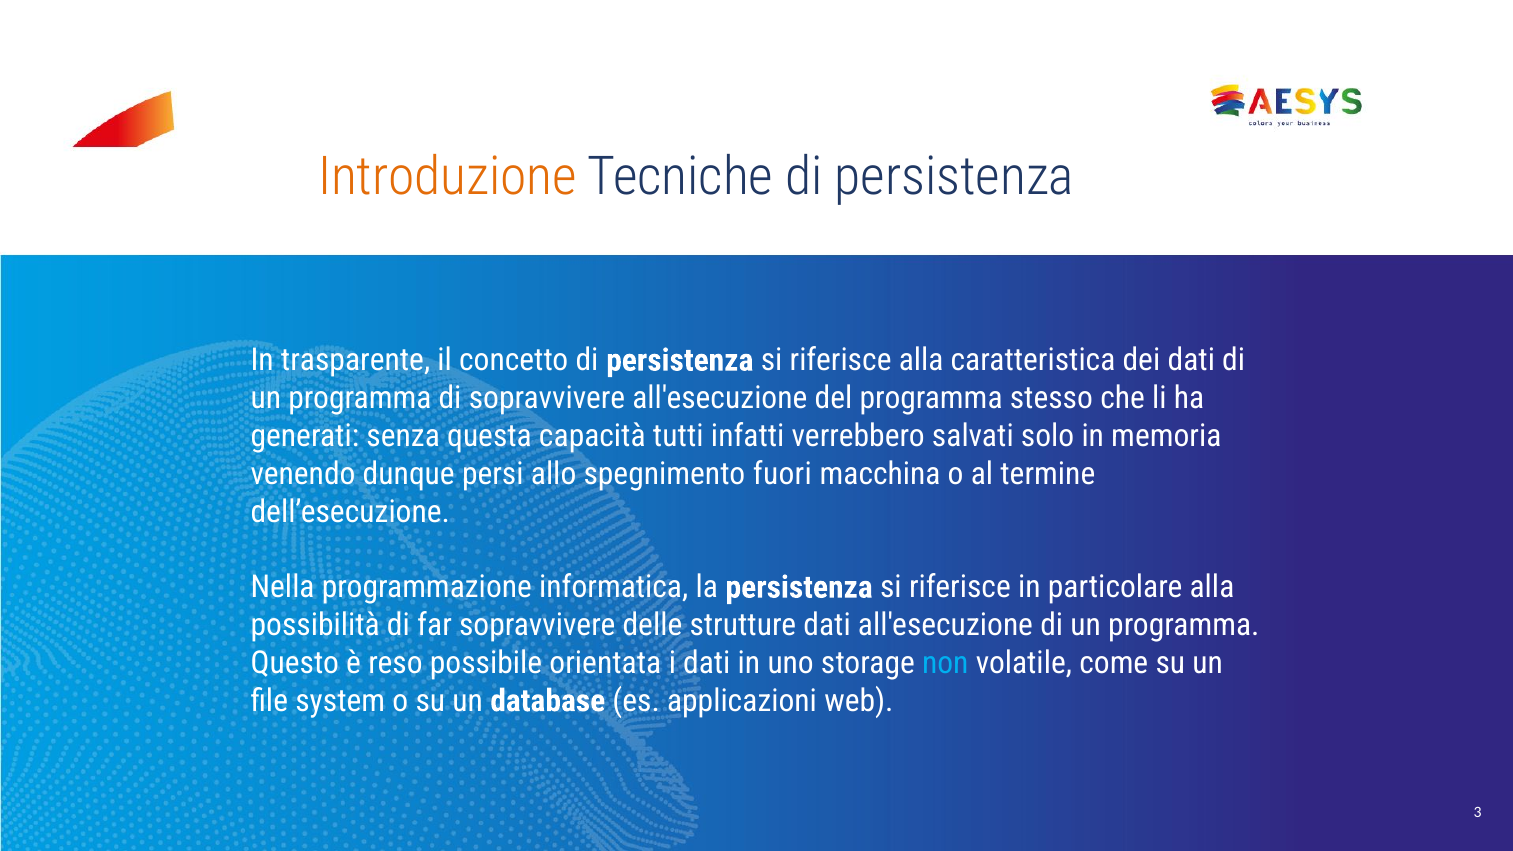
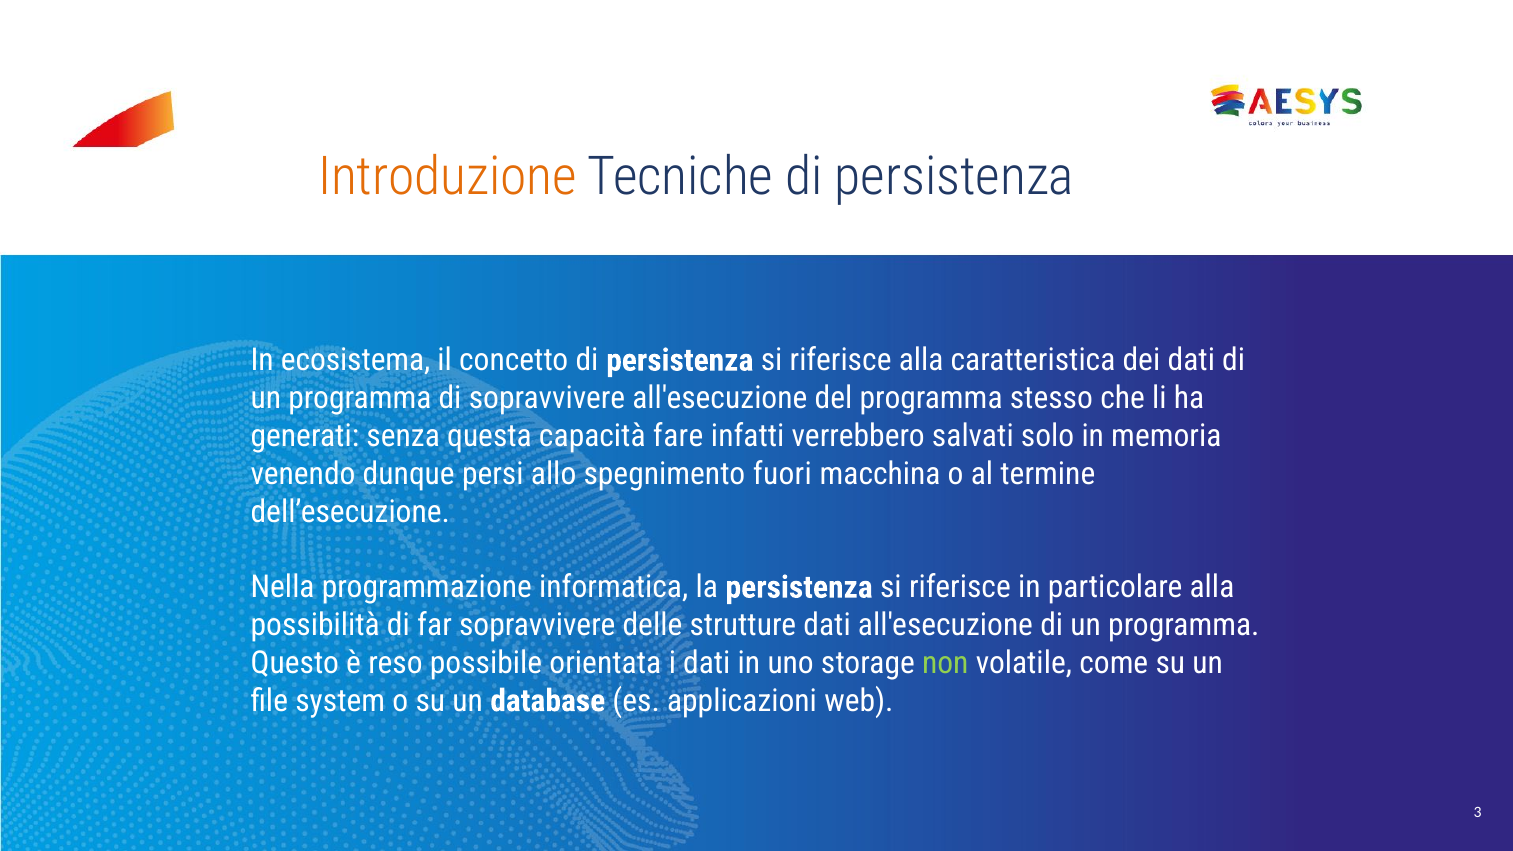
trasparente: trasparente -> ecosistema
tutti: tutti -> fare
non colour: light blue -> light green
